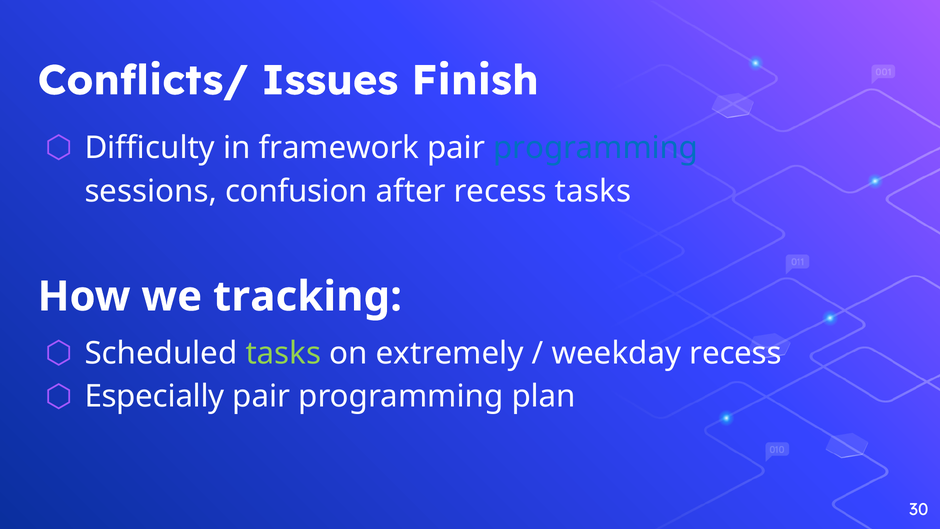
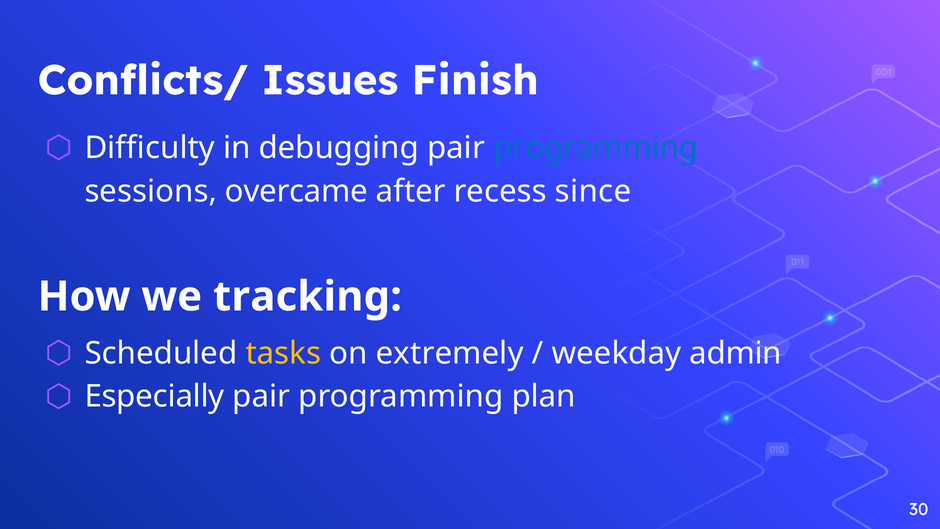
framework: framework -> debugging
confusion: confusion -> overcame
recess tasks: tasks -> since
tasks at (283, 353) colour: light green -> yellow
weekday recess: recess -> admin
